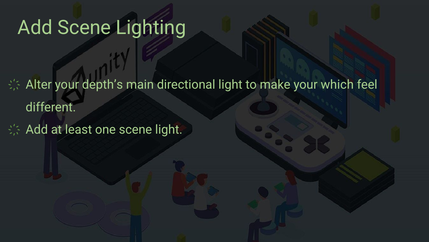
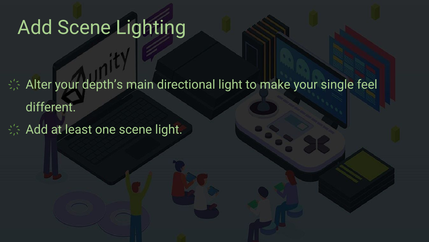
which: which -> single
